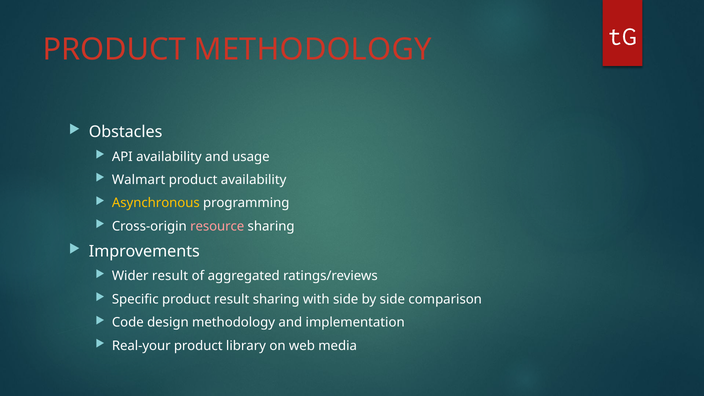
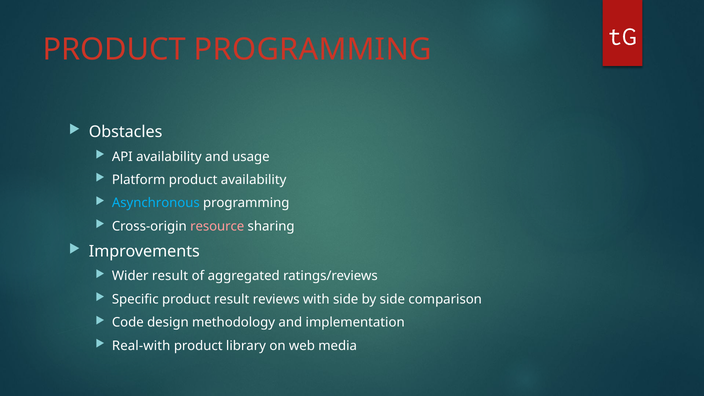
PRODUCT METHODOLOGY: METHODOLOGY -> PROGRAMMING
Walmart: Walmart -> Platform
Asynchronous colour: yellow -> light blue
result sharing: sharing -> reviews
Real-your: Real-your -> Real-with
